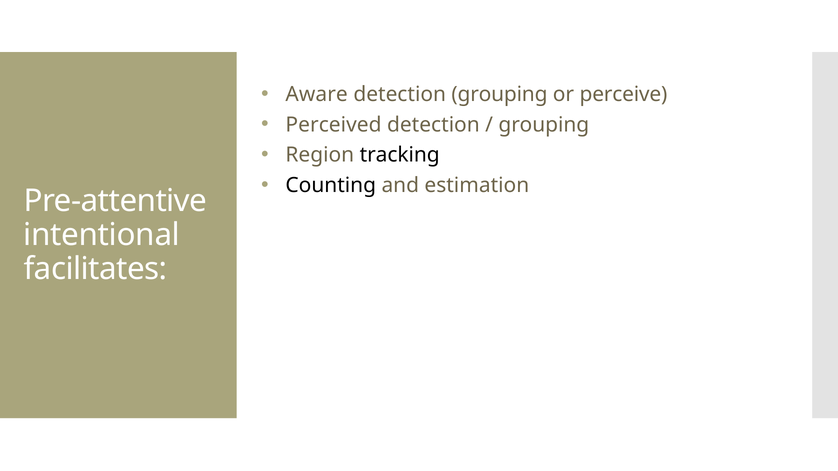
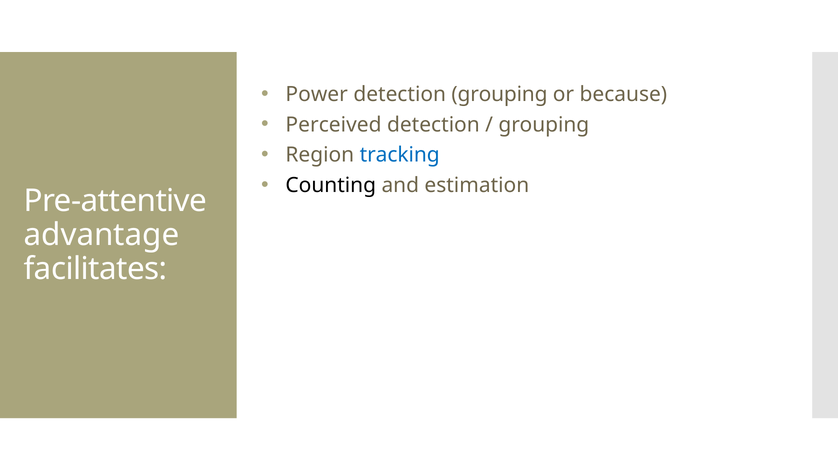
Aware: Aware -> Power
perceive: perceive -> because
tracking colour: black -> blue
intentional: intentional -> advantage
